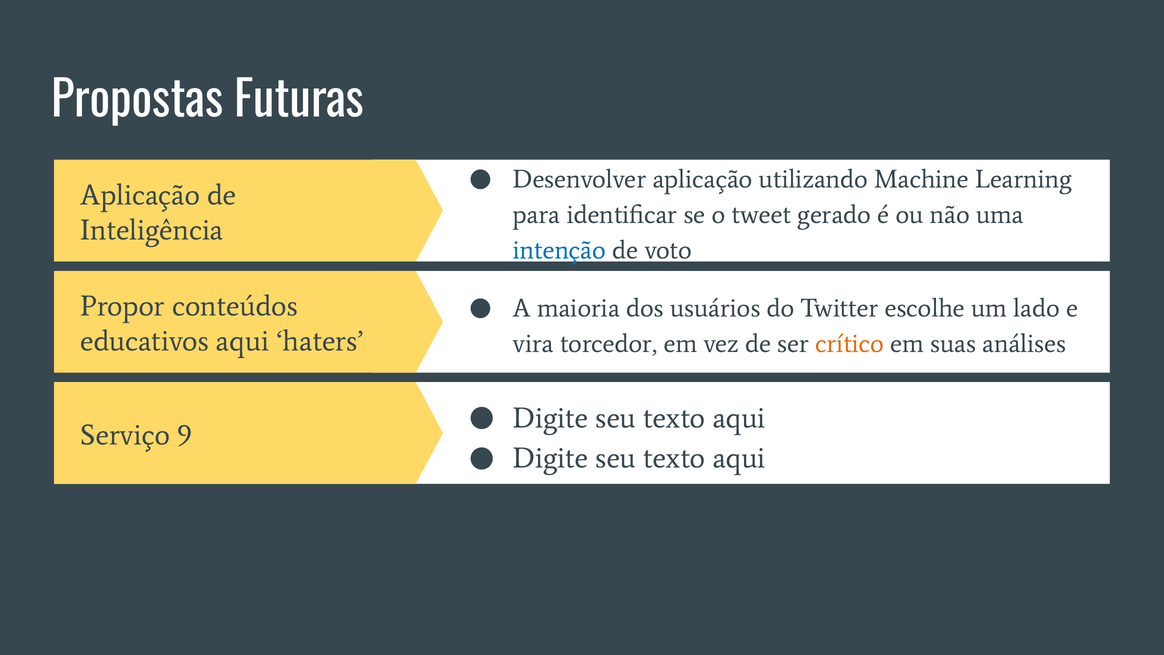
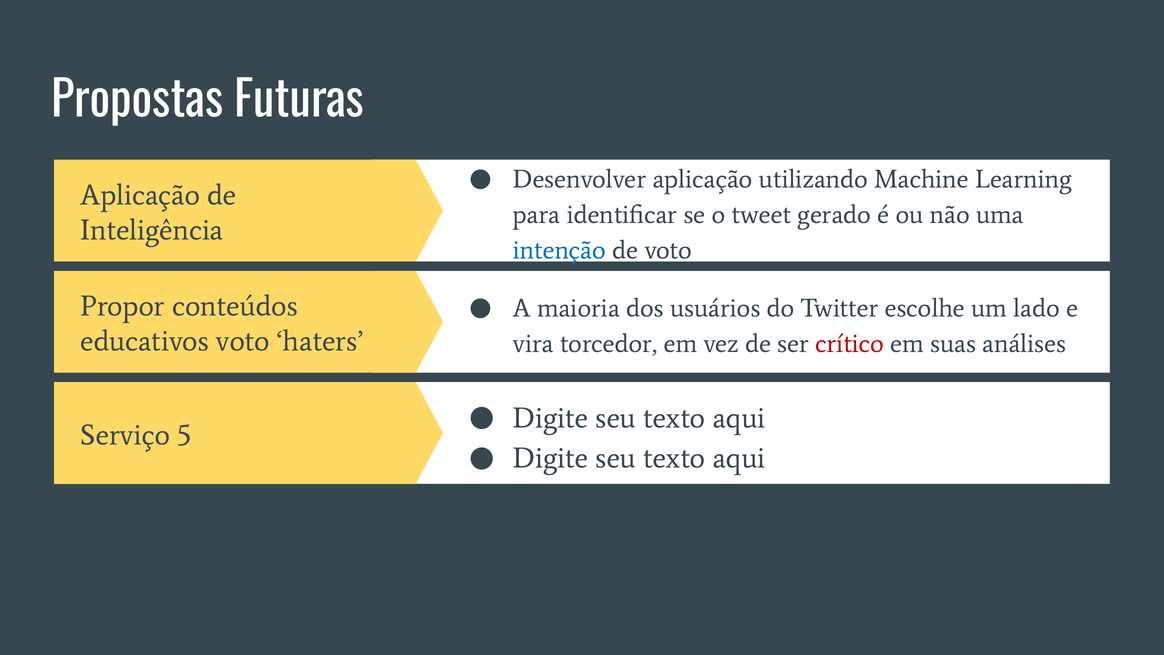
educativos aqui: aqui -> voto
crítico colour: orange -> red
9: 9 -> 5
